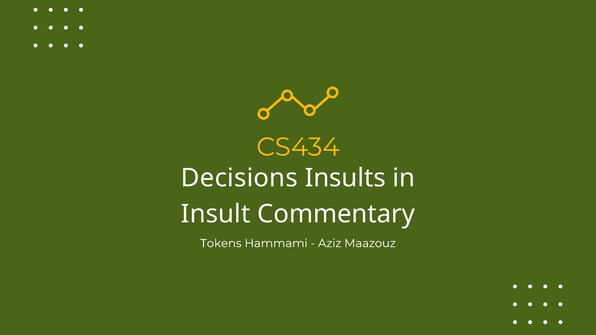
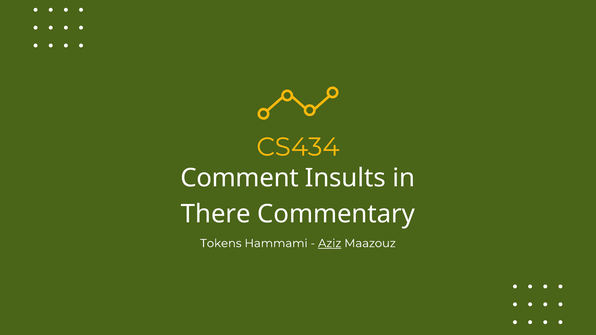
Decisions: Decisions -> Comment
Insult: Insult -> There
Aziz underline: none -> present
